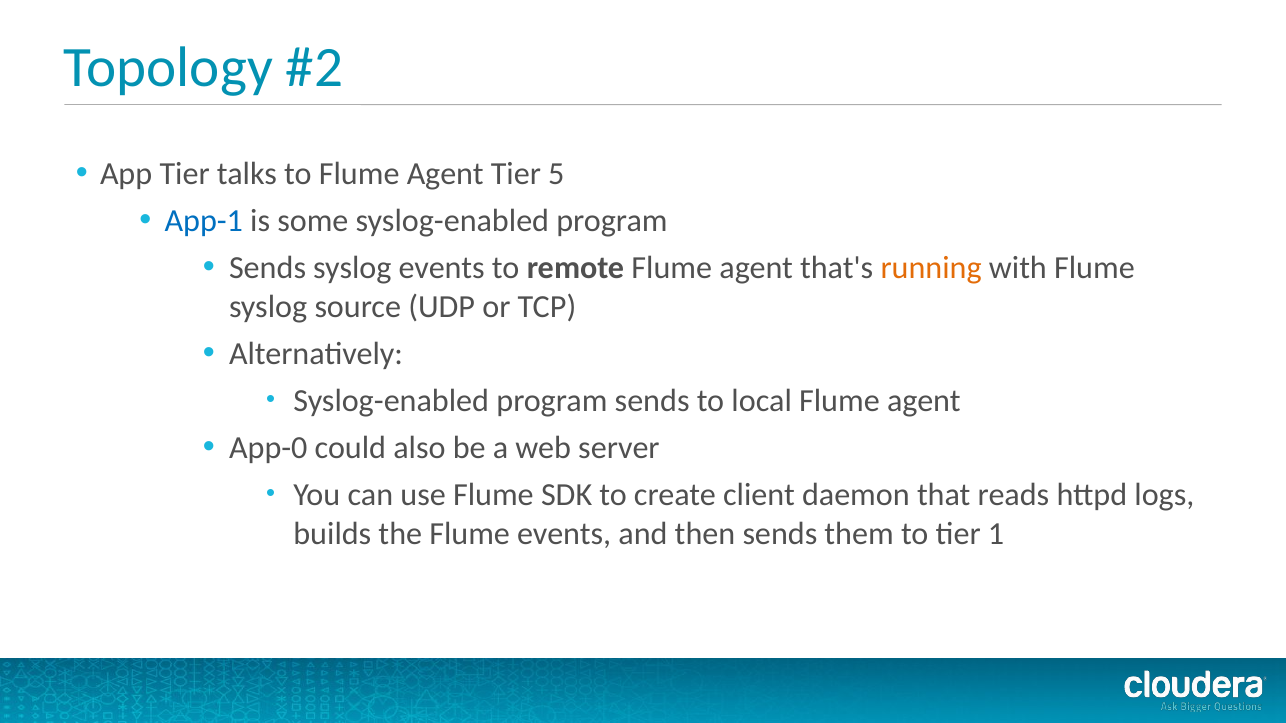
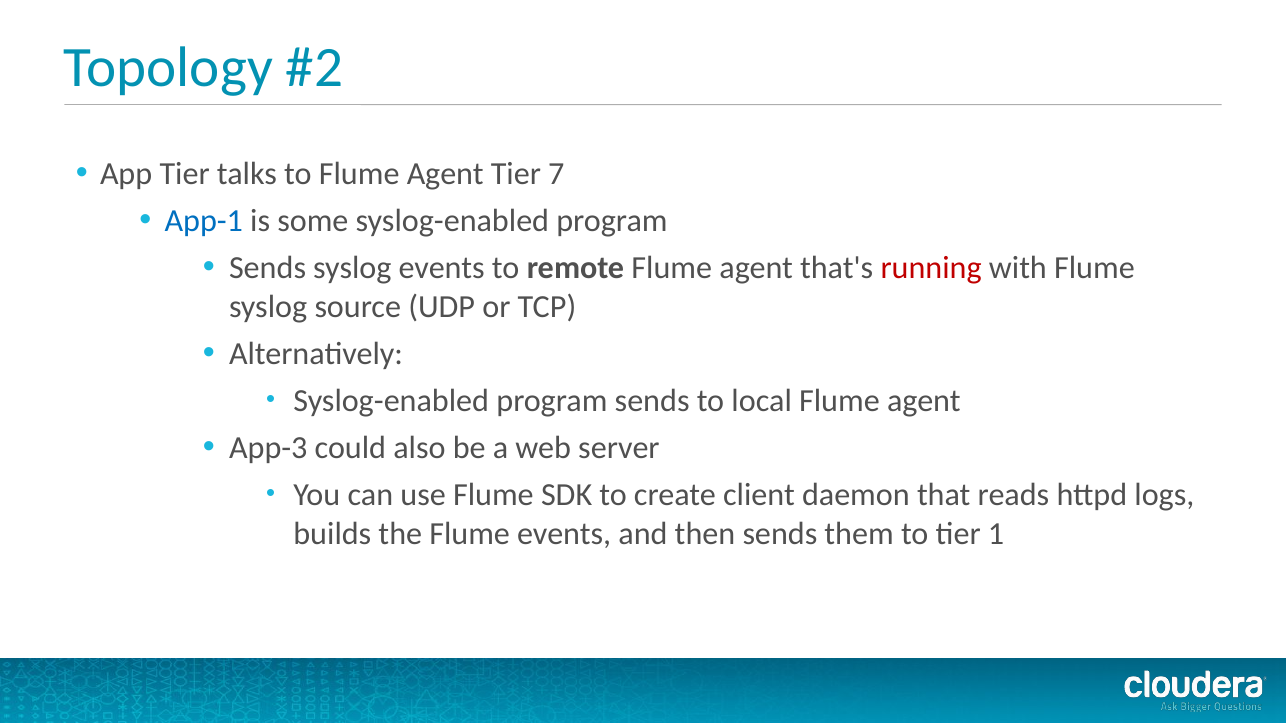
5: 5 -> 7
running colour: orange -> red
App-0: App-0 -> App-3
